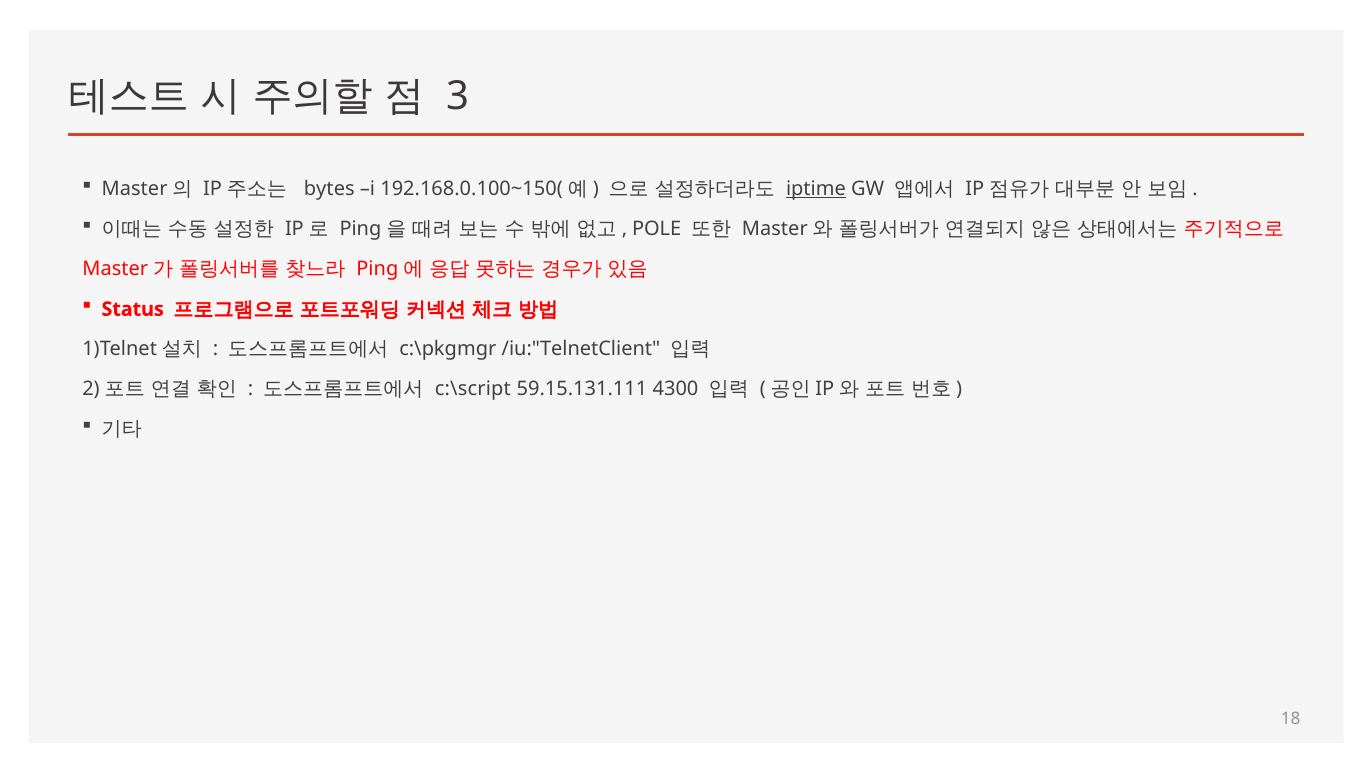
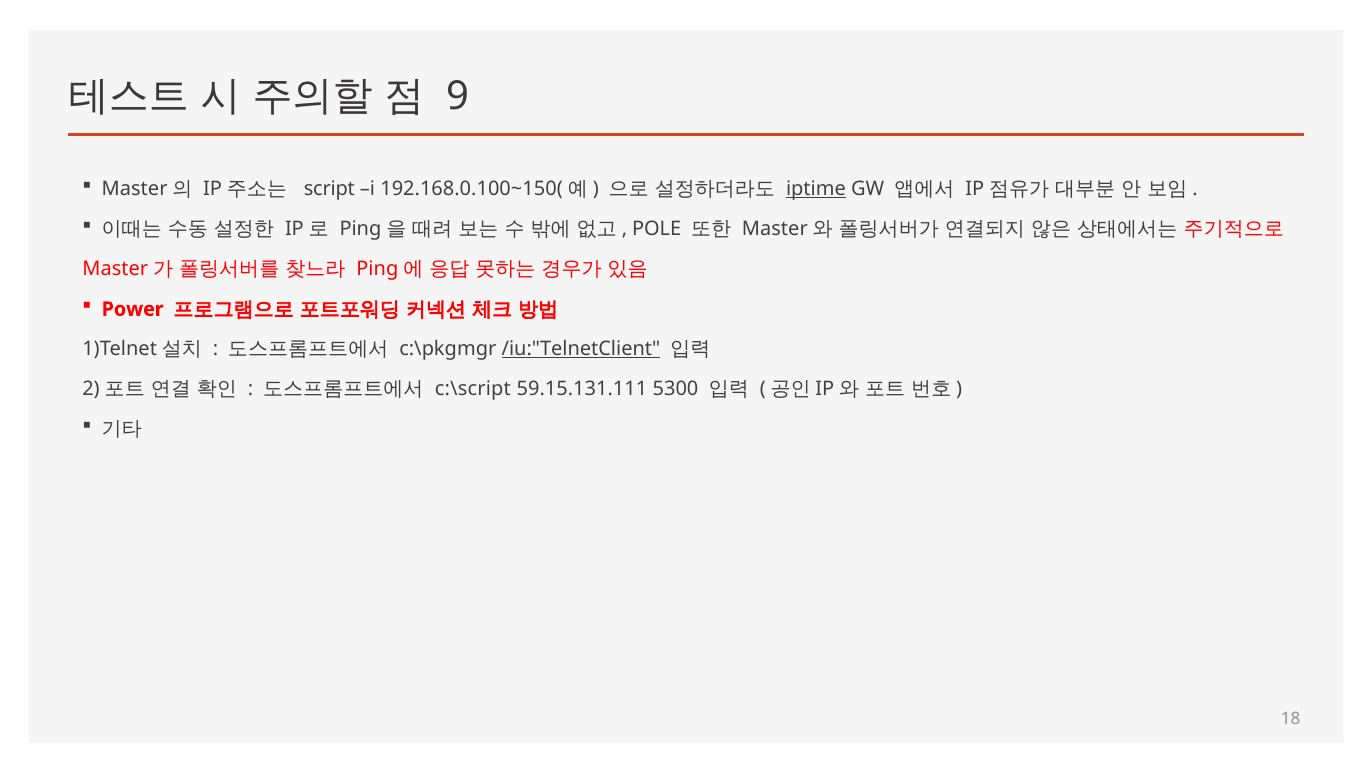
3: 3 -> 9
bytes: bytes -> script
Status: Status -> Power
/iu:"TelnetClient underline: none -> present
4300: 4300 -> 5300
